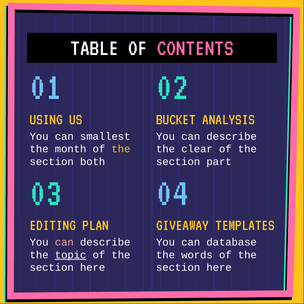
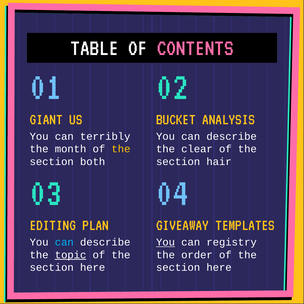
USING: USING -> GIANT
smallest: smallest -> terribly
part: part -> hair
can at (64, 242) colour: pink -> light blue
You at (166, 242) underline: none -> present
database: database -> registry
words: words -> order
